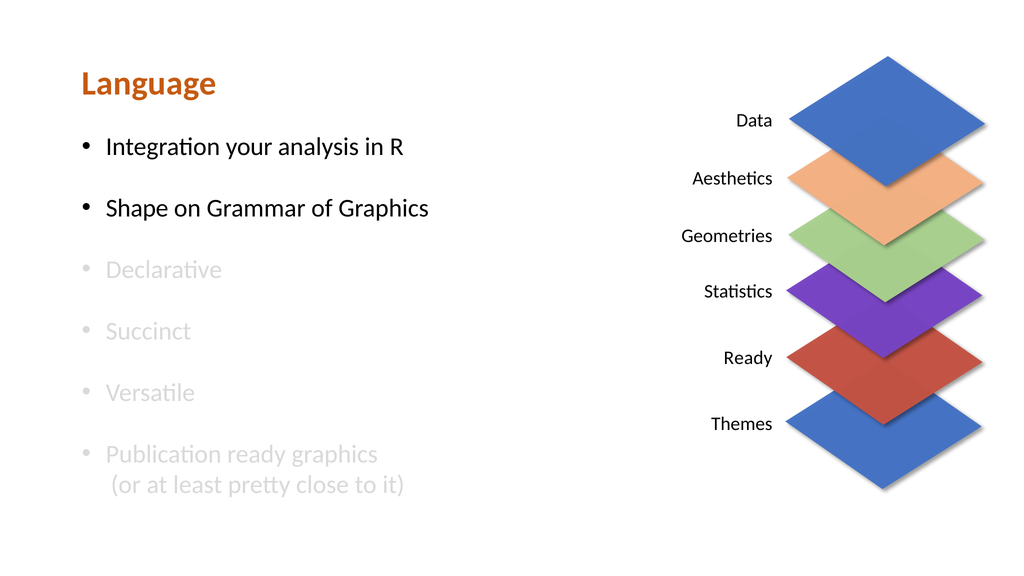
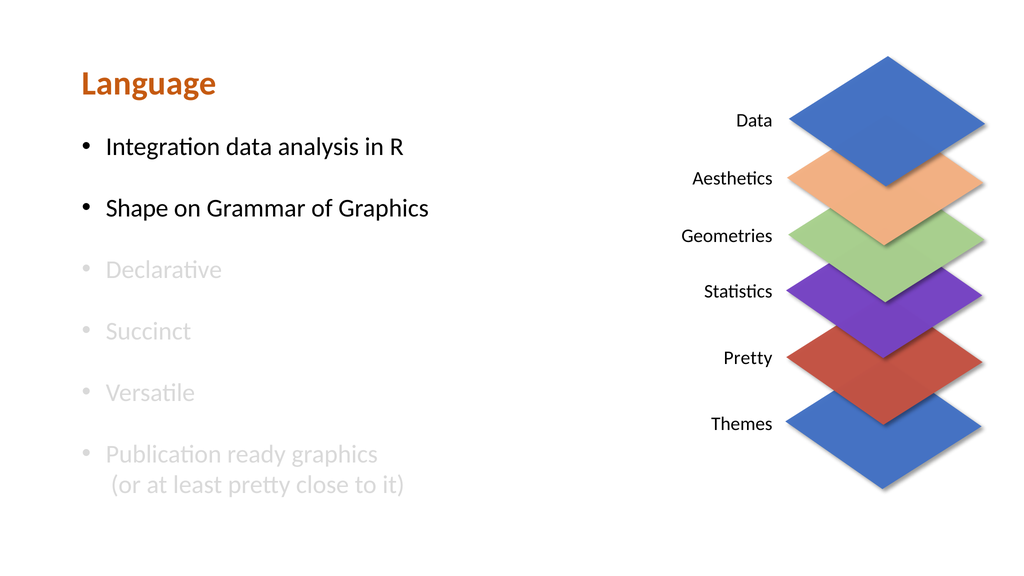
Integration your: your -> data
Ready at (748, 358): Ready -> Pretty
